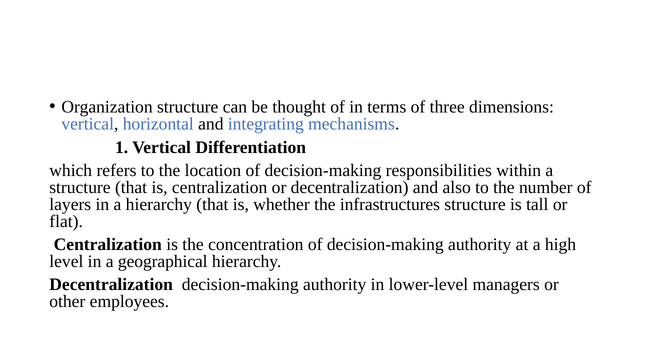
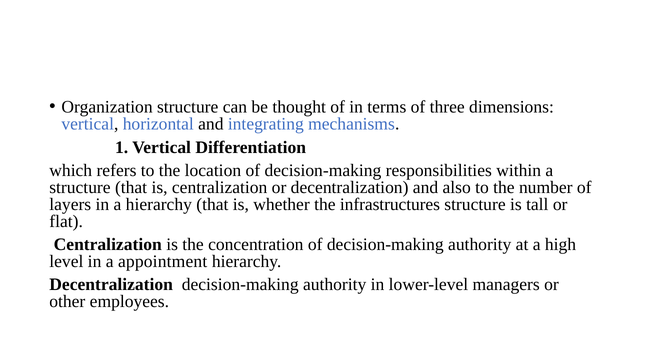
geographical: geographical -> appointment
